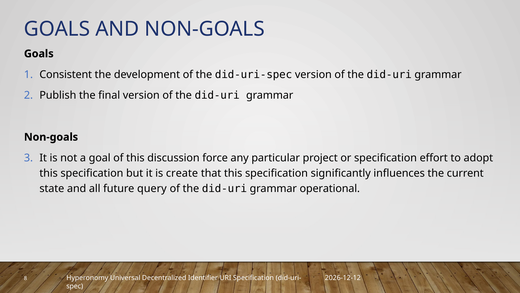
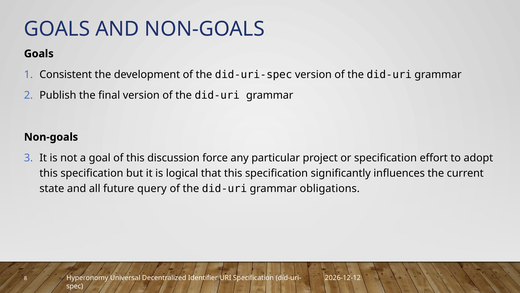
create: create -> logical
operational: operational -> obligations
